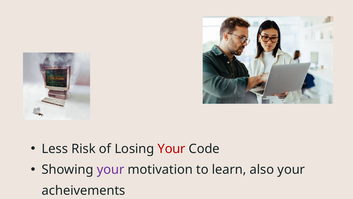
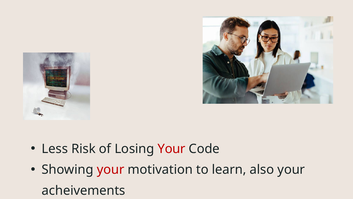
your at (111, 169) colour: purple -> red
